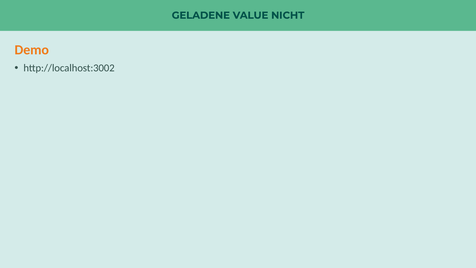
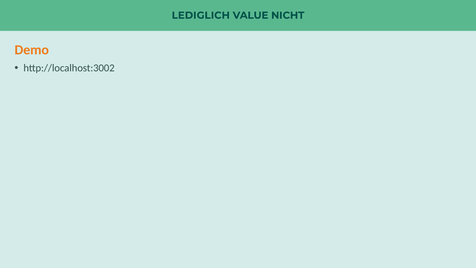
GELADENE: GELADENE -> LEDIGLICH
